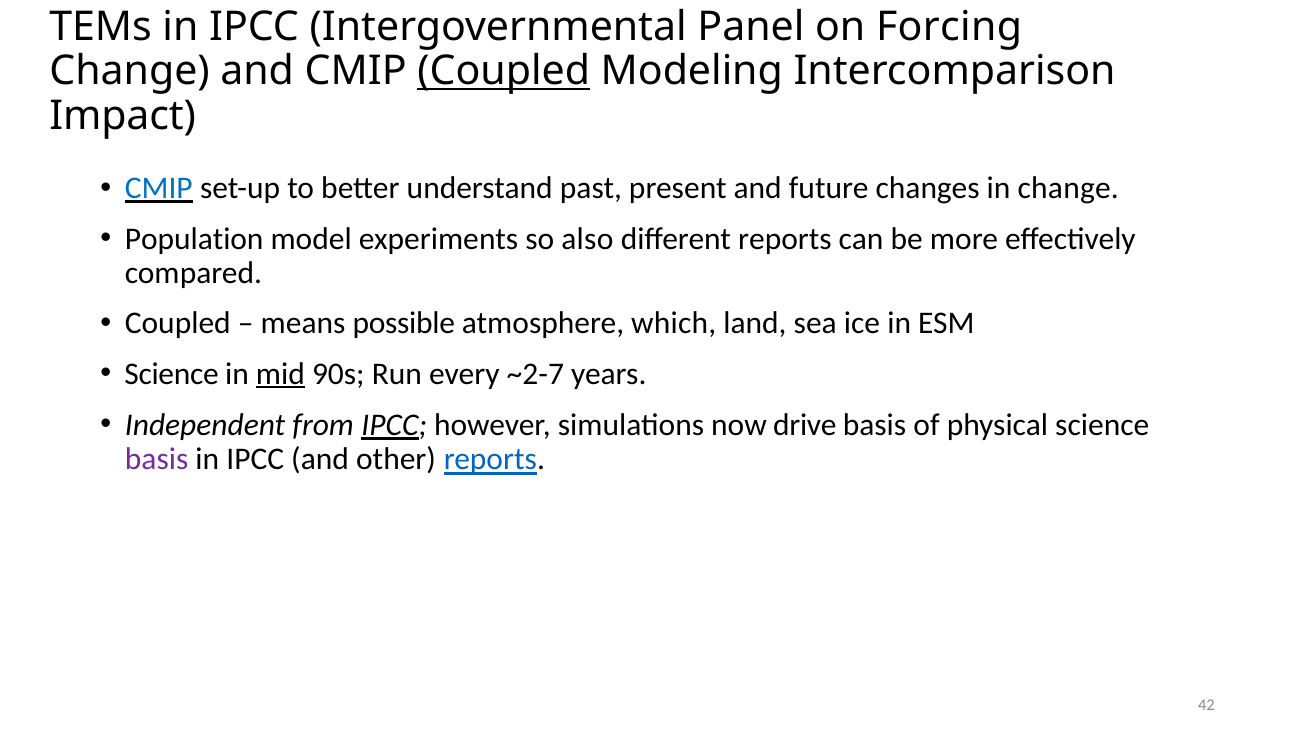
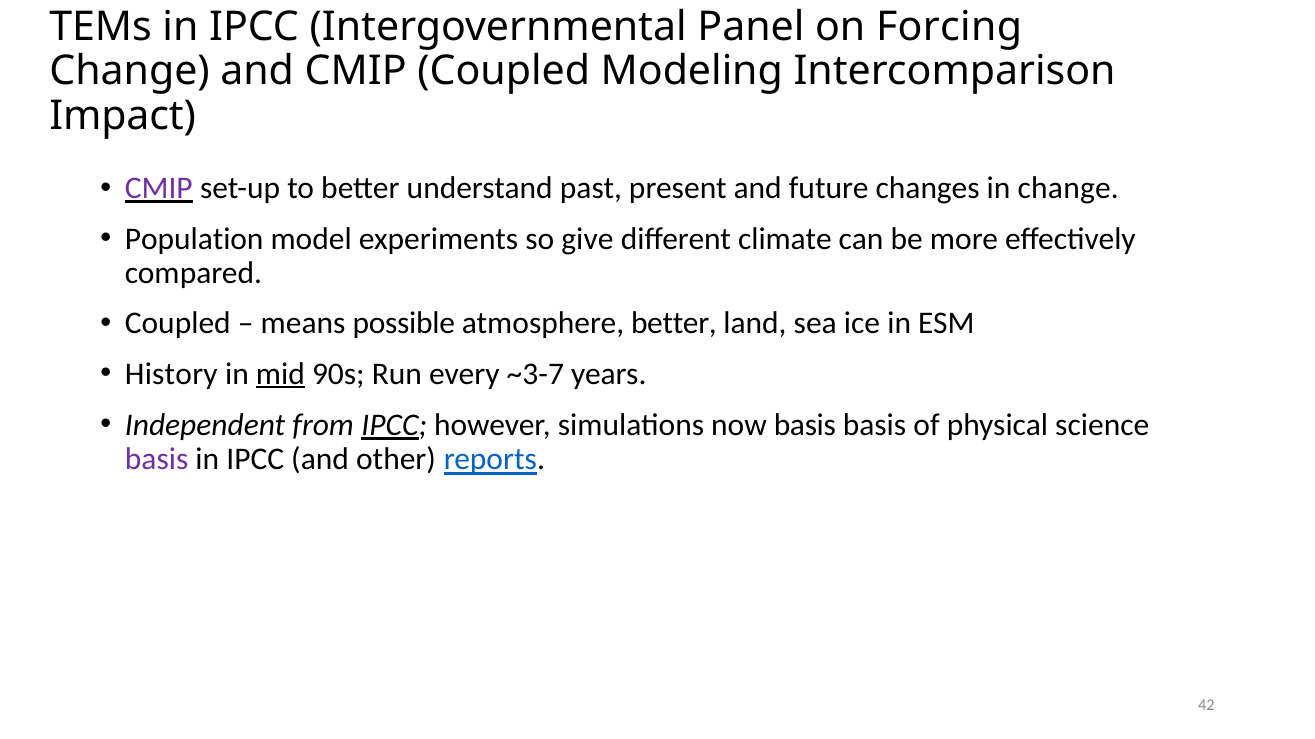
Coupled at (504, 71) underline: present -> none
CMIP at (159, 188) colour: blue -> purple
also: also -> give
different reports: reports -> climate
atmosphere which: which -> better
Science at (172, 374): Science -> History
~2-7: ~2-7 -> ~3-7
now drive: drive -> basis
